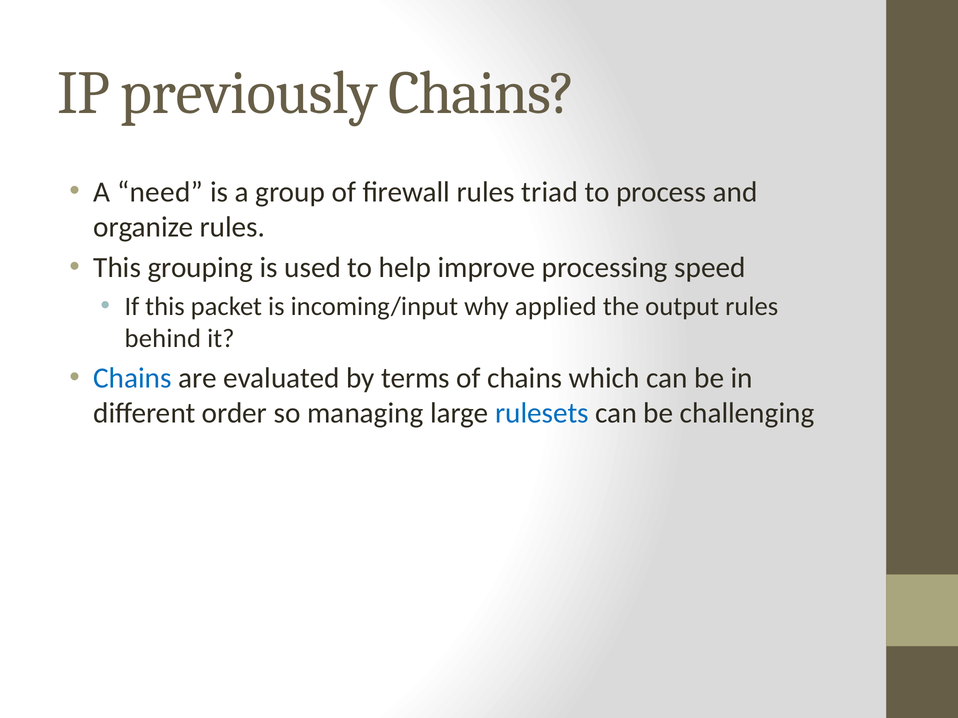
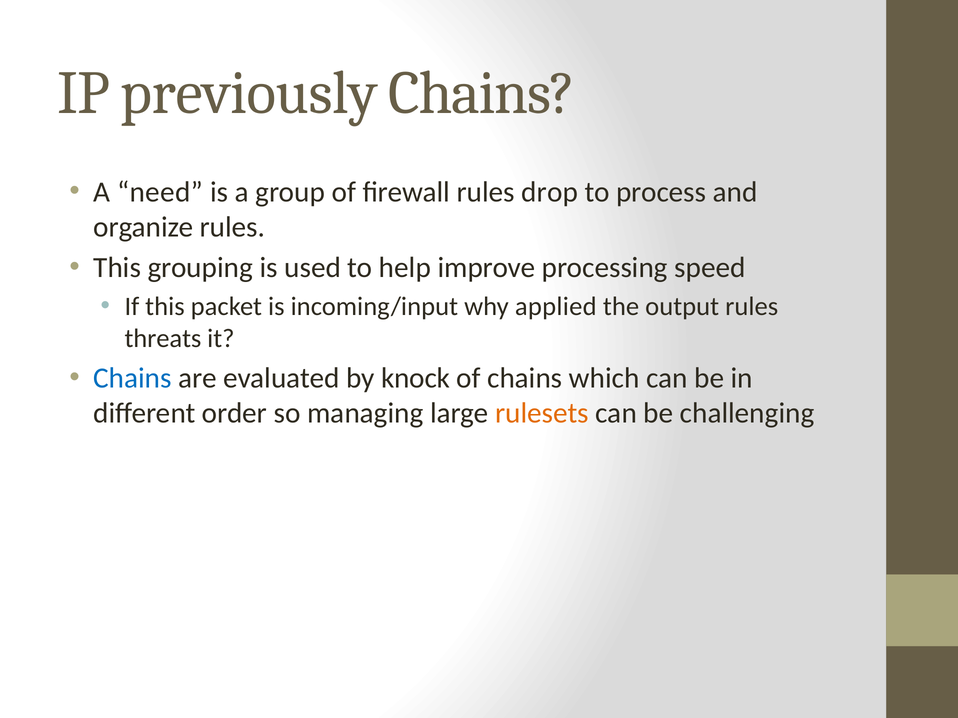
triad: triad -> drop
behind: behind -> threats
terms: terms -> knock
rulesets colour: blue -> orange
